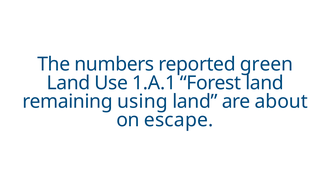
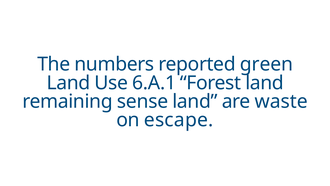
1.A.1: 1.A.1 -> 6.A.1
using: using -> sense
about: about -> waste
